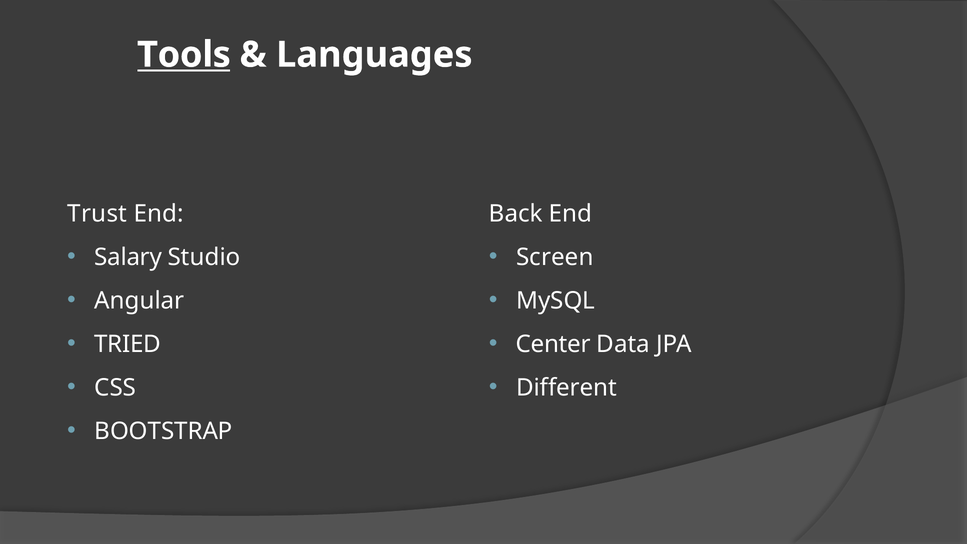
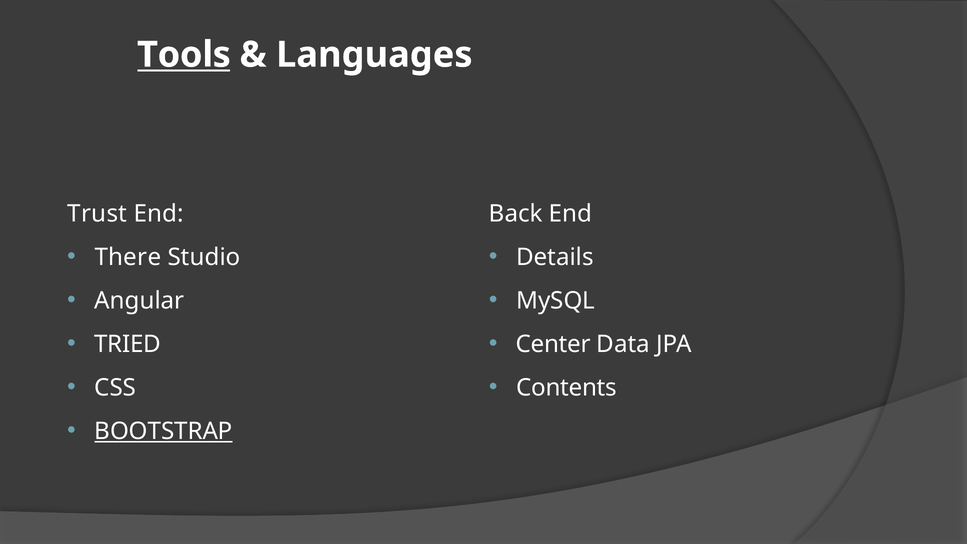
Salary: Salary -> There
Screen: Screen -> Details
Different: Different -> Contents
BOOTSTRAP underline: none -> present
